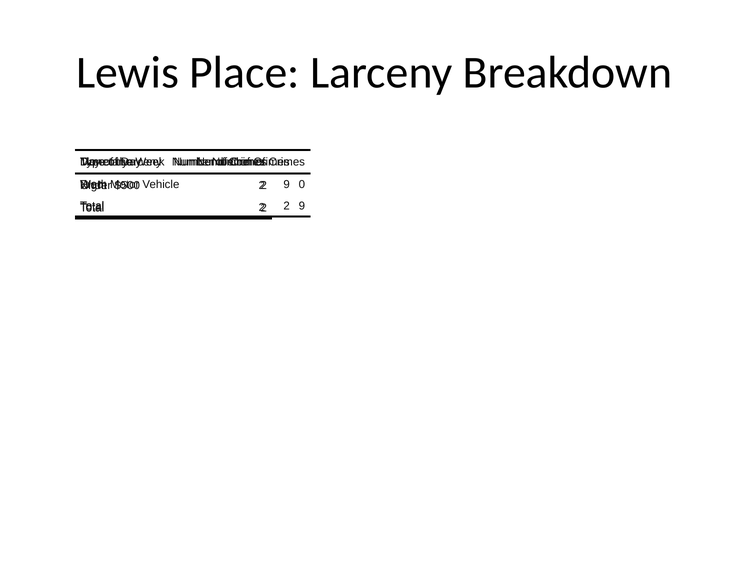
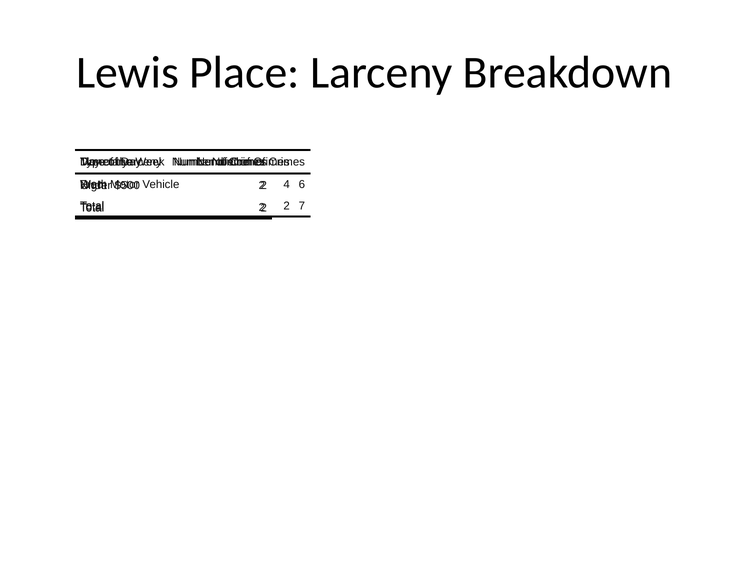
9 at (287, 184): 9 -> 4
0: 0 -> 6
9 at (302, 206): 9 -> 7
